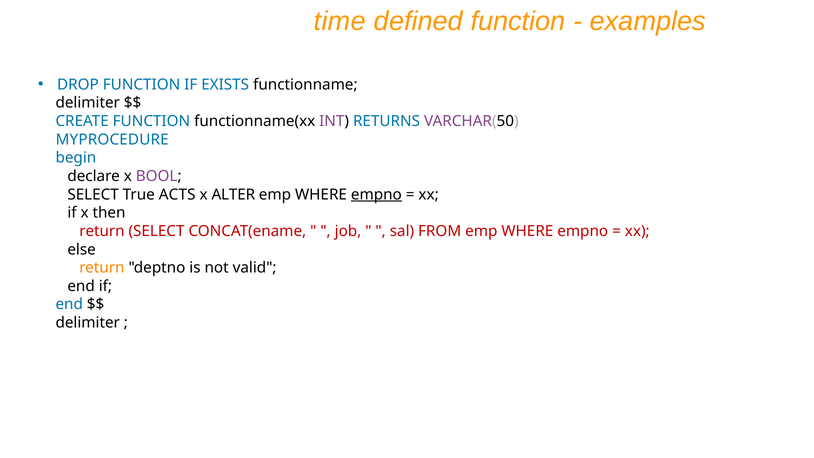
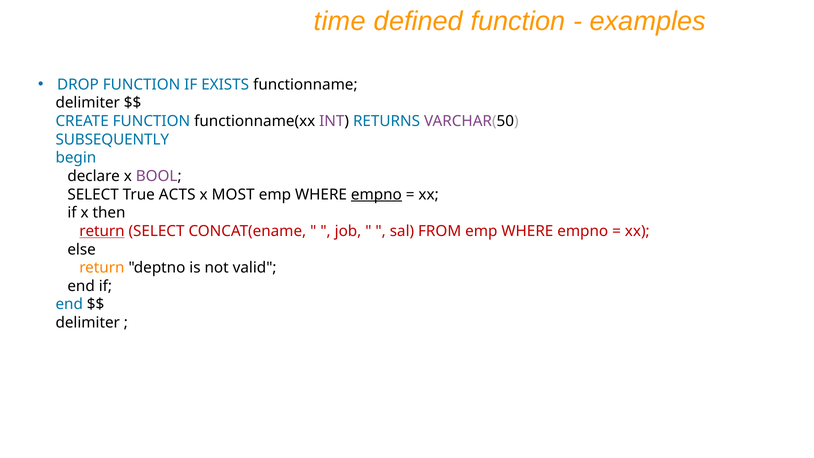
MYPROCEDURE: MYPROCEDURE -> SUBSEQUENTLY
ALTER: ALTER -> MOST
return at (102, 231) underline: none -> present
